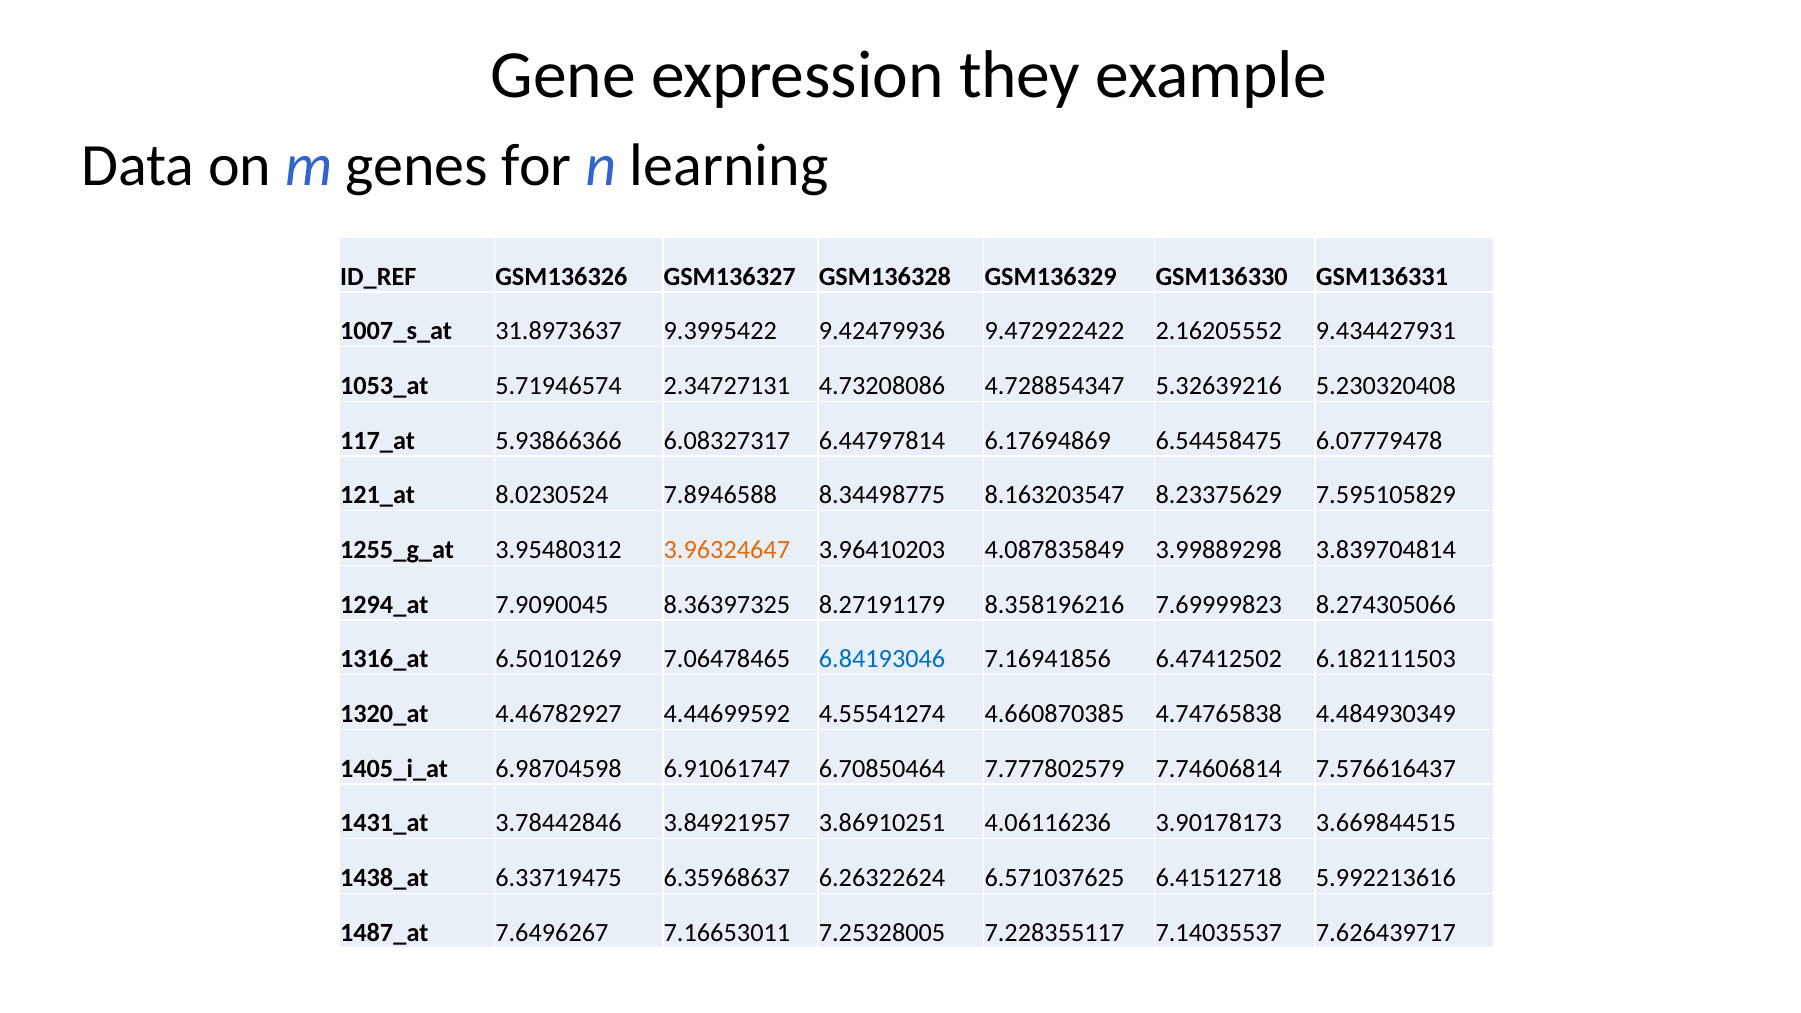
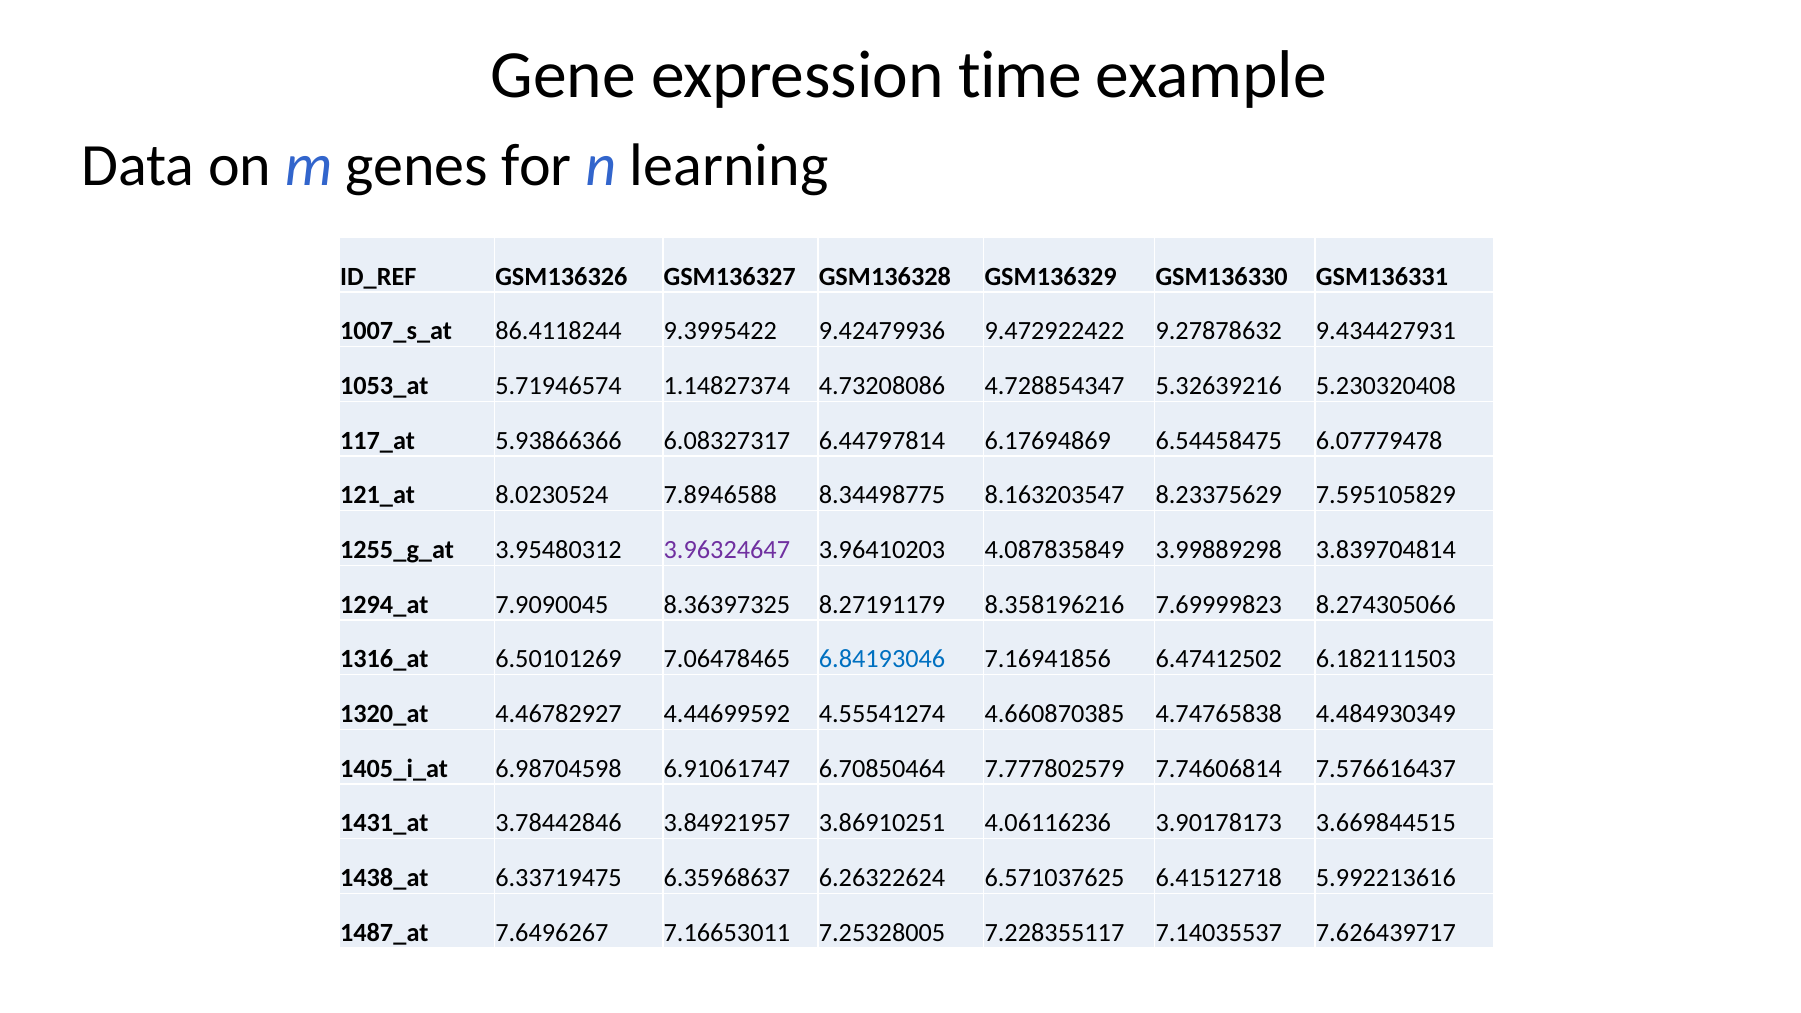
they: they -> time
31.8973637: 31.8973637 -> 86.4118244
2.16205552: 2.16205552 -> 9.27878632
2.34727131: 2.34727131 -> 1.14827374
3.96324647 colour: orange -> purple
